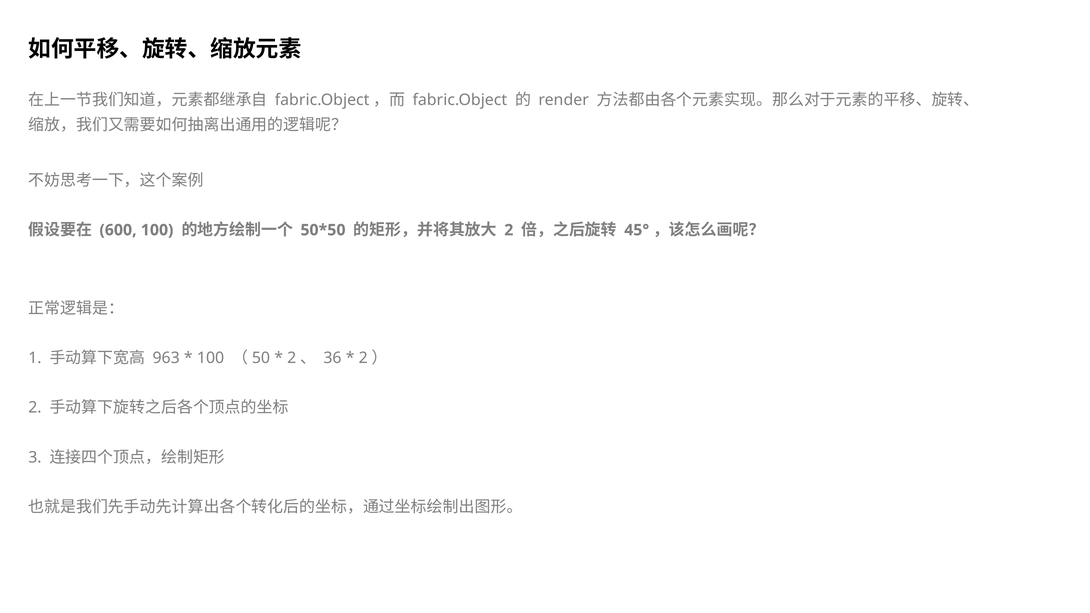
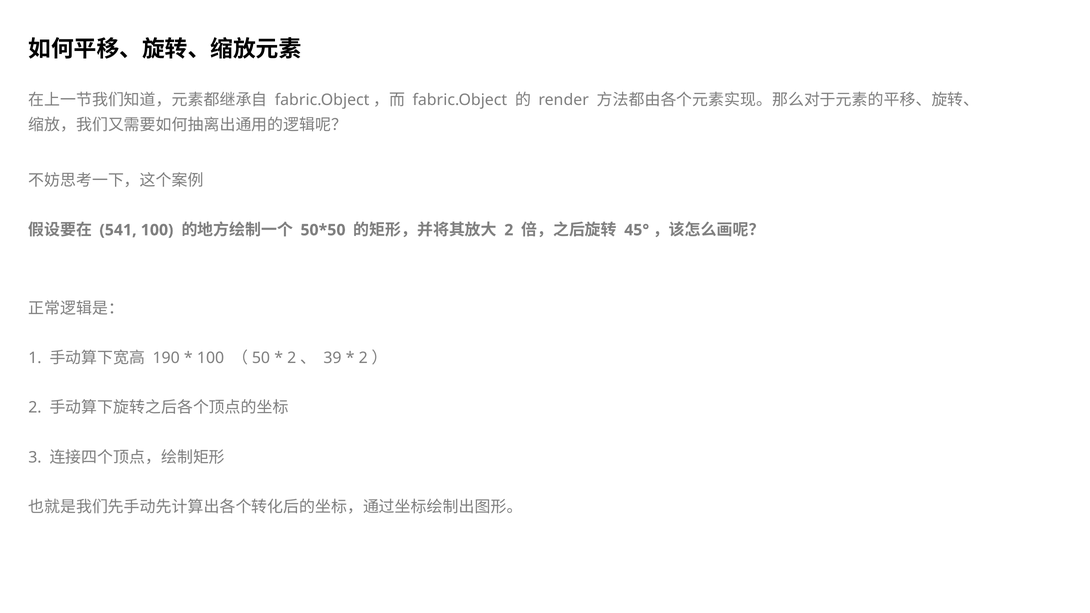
600: 600 -> 541
963: 963 -> 190
36: 36 -> 39
